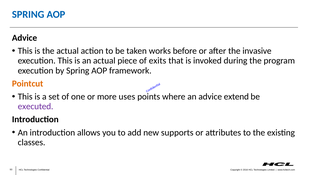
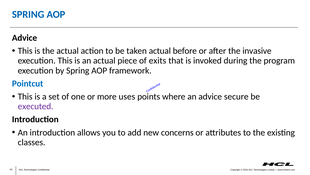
taken works: works -> actual
Pointcut colour: orange -> blue
extend: extend -> secure
supports: supports -> concerns
